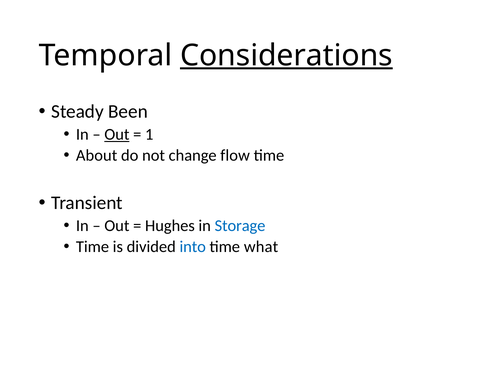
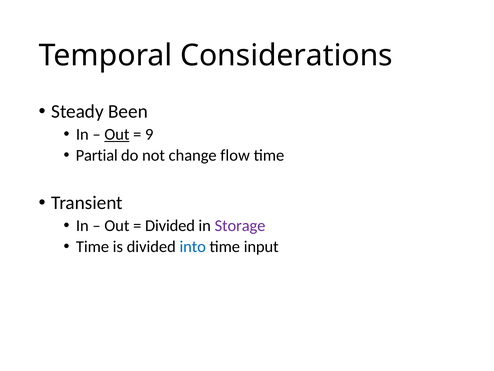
Considerations underline: present -> none
1: 1 -> 9
About: About -> Partial
Hughes at (170, 225): Hughes -> Divided
Storage colour: blue -> purple
what: what -> input
